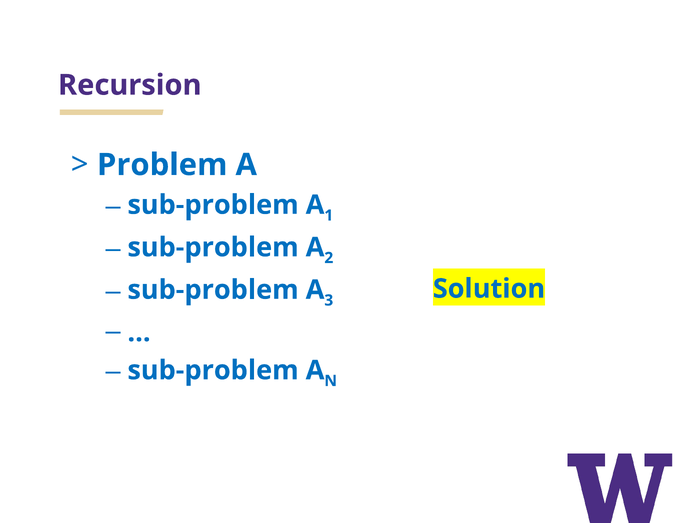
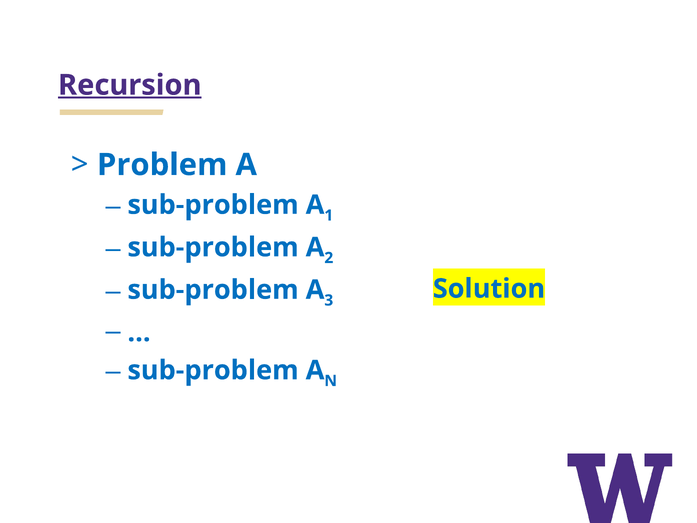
Recursion underline: none -> present
